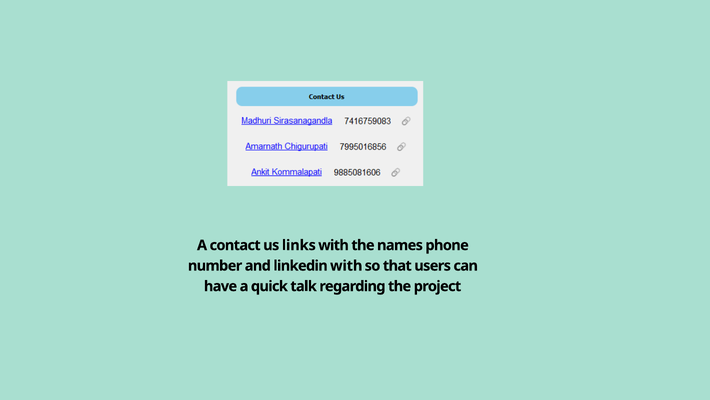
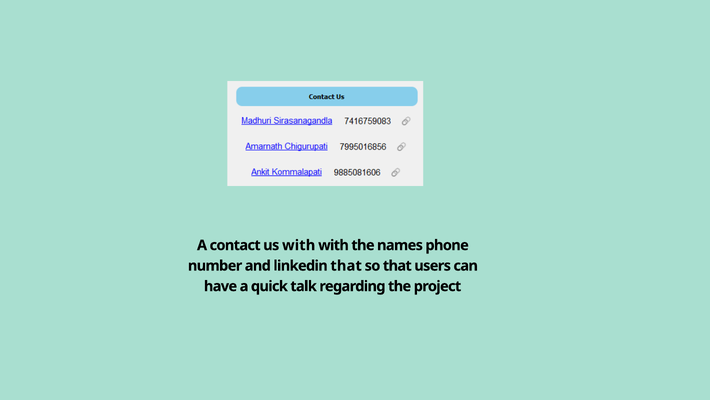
us links: links -> with
linkedin with: with -> that
